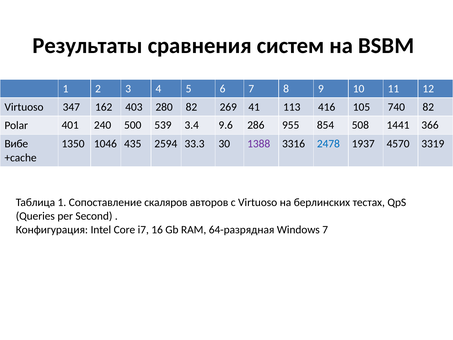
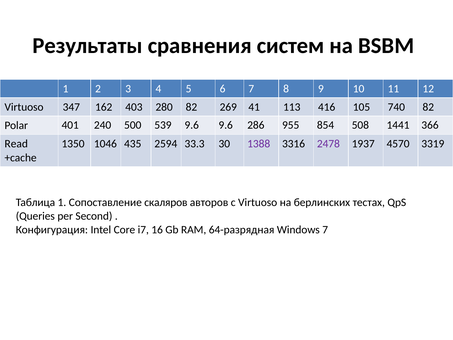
539 3.4: 3.4 -> 9.6
2478 colour: blue -> purple
Вибе: Вибе -> Read
